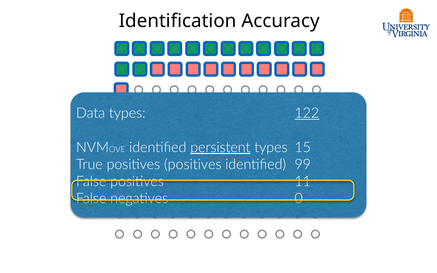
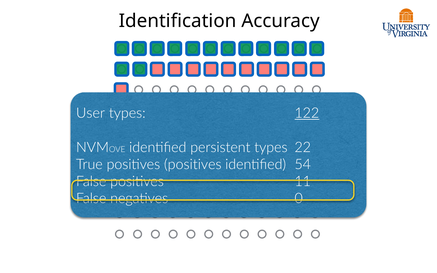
Data: Data -> User
persistent underline: present -> none
15: 15 -> 22
99: 99 -> 54
